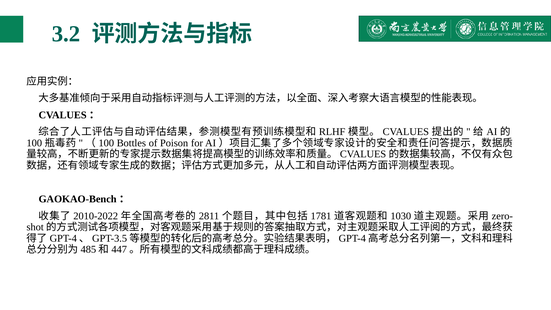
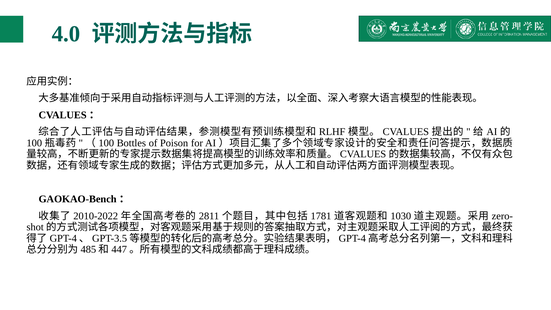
3.2: 3.2 -> 4.0
